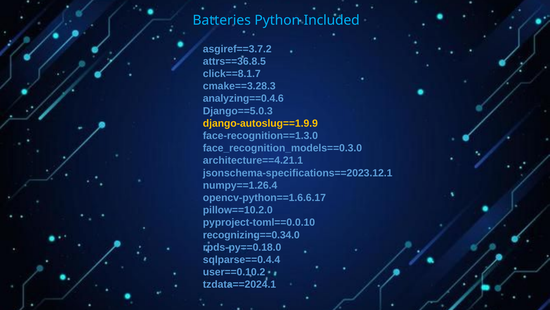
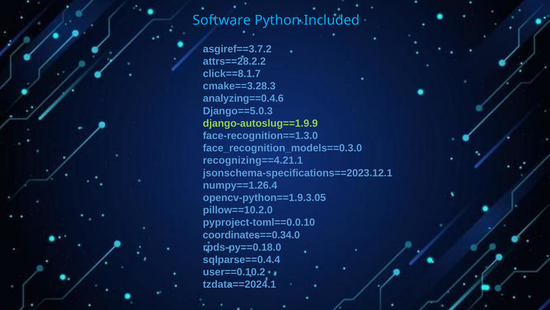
Batteries: Batteries -> Software
attrs==36.8.5: attrs==36.8.5 -> attrs==28.2.2
django-autoslug==1.9.9 colour: yellow -> light green
architecture==4.21.1: architecture==4.21.1 -> recognizing==4.21.1
opencv-python==1.6.6.17: opencv-python==1.6.6.17 -> opencv-python==1.9.3.05
recognizing==0.34.0: recognizing==0.34.0 -> coordinates==0.34.0
